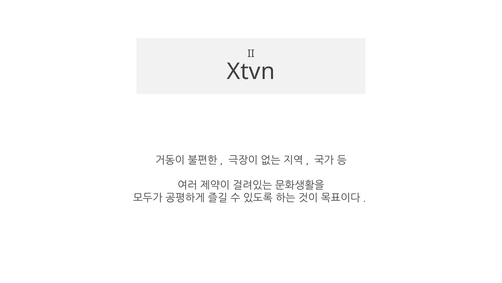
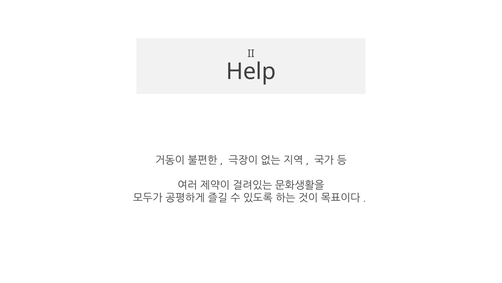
Xtvn: Xtvn -> Help
